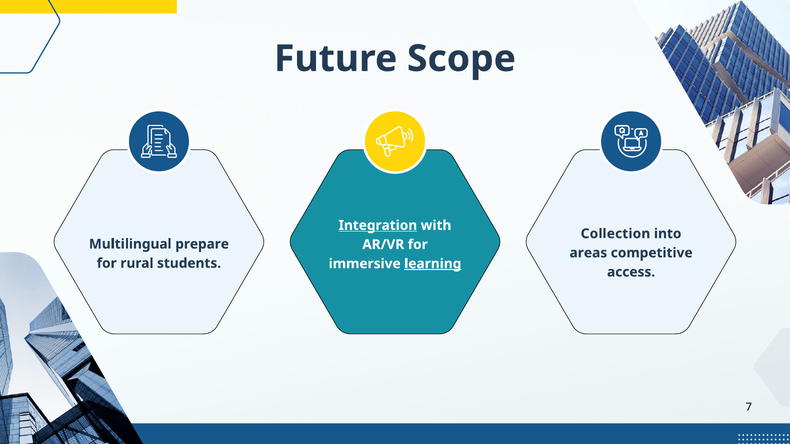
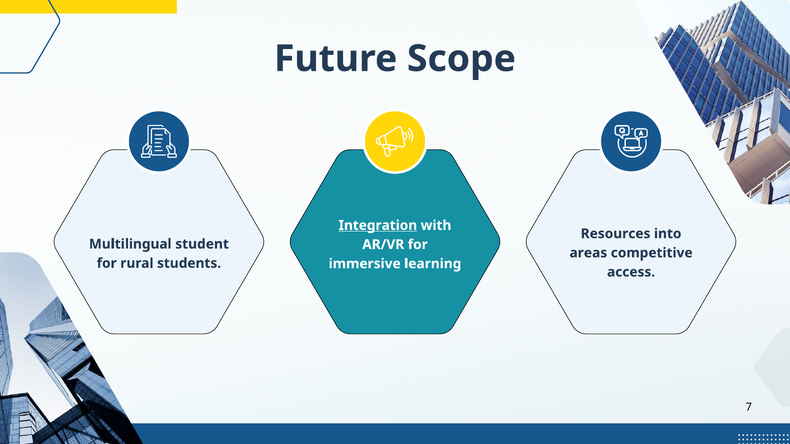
Collection: Collection -> Resources
prepare: prepare -> student
learning underline: present -> none
